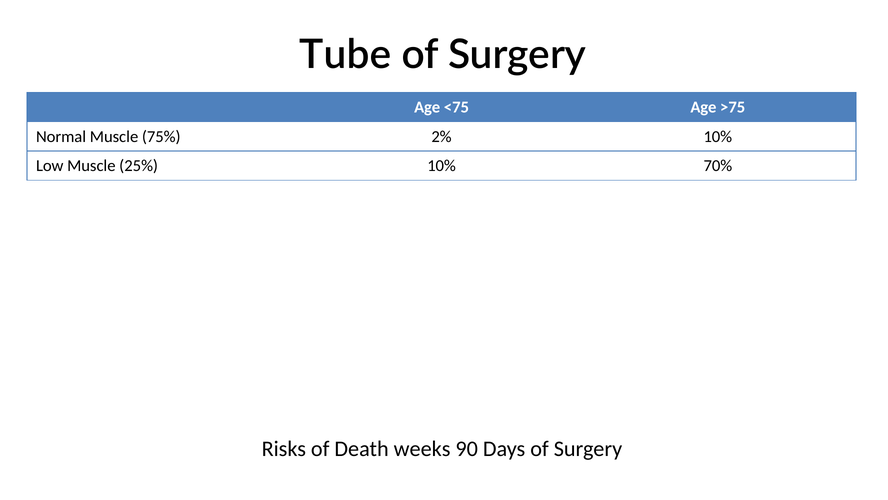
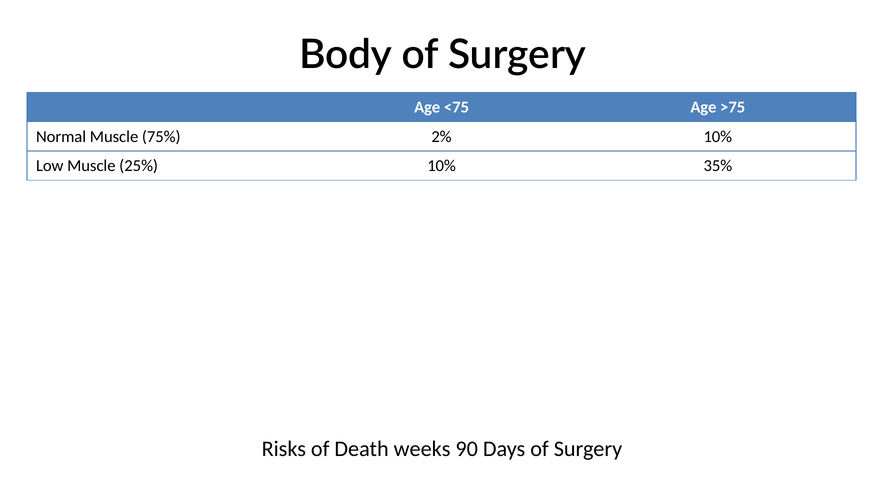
Tube: Tube -> Body
70%: 70% -> 35%
